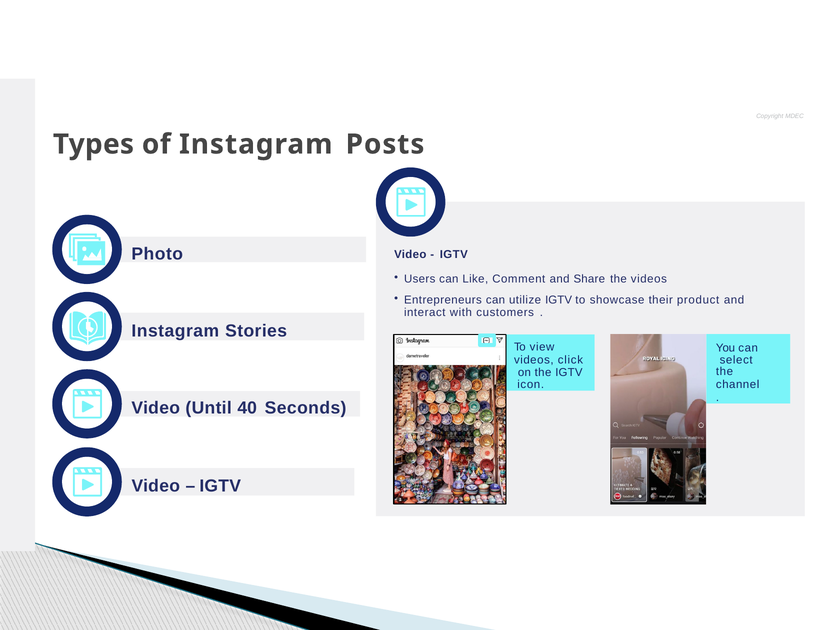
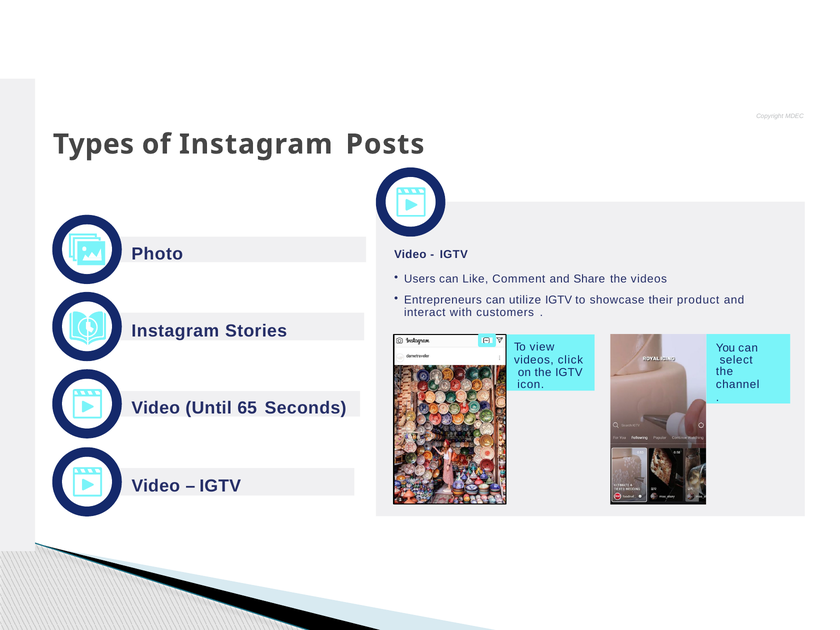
40: 40 -> 65
